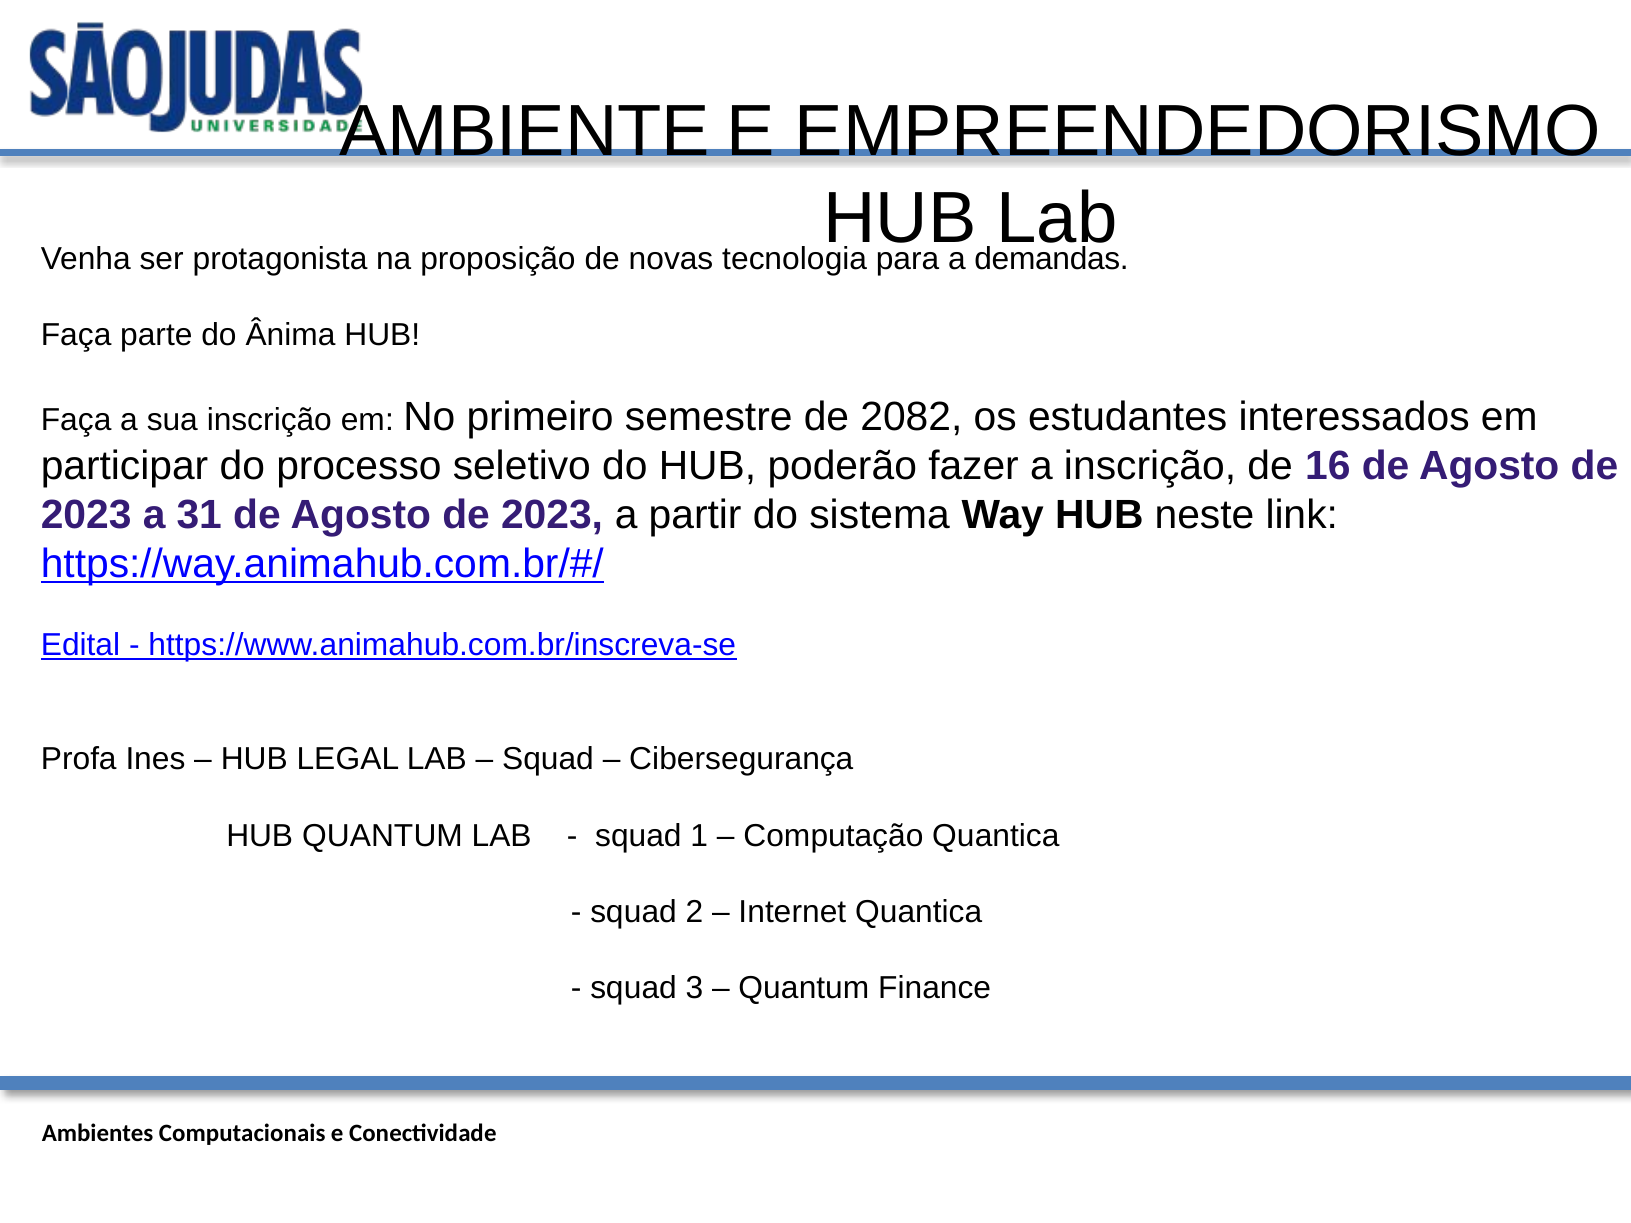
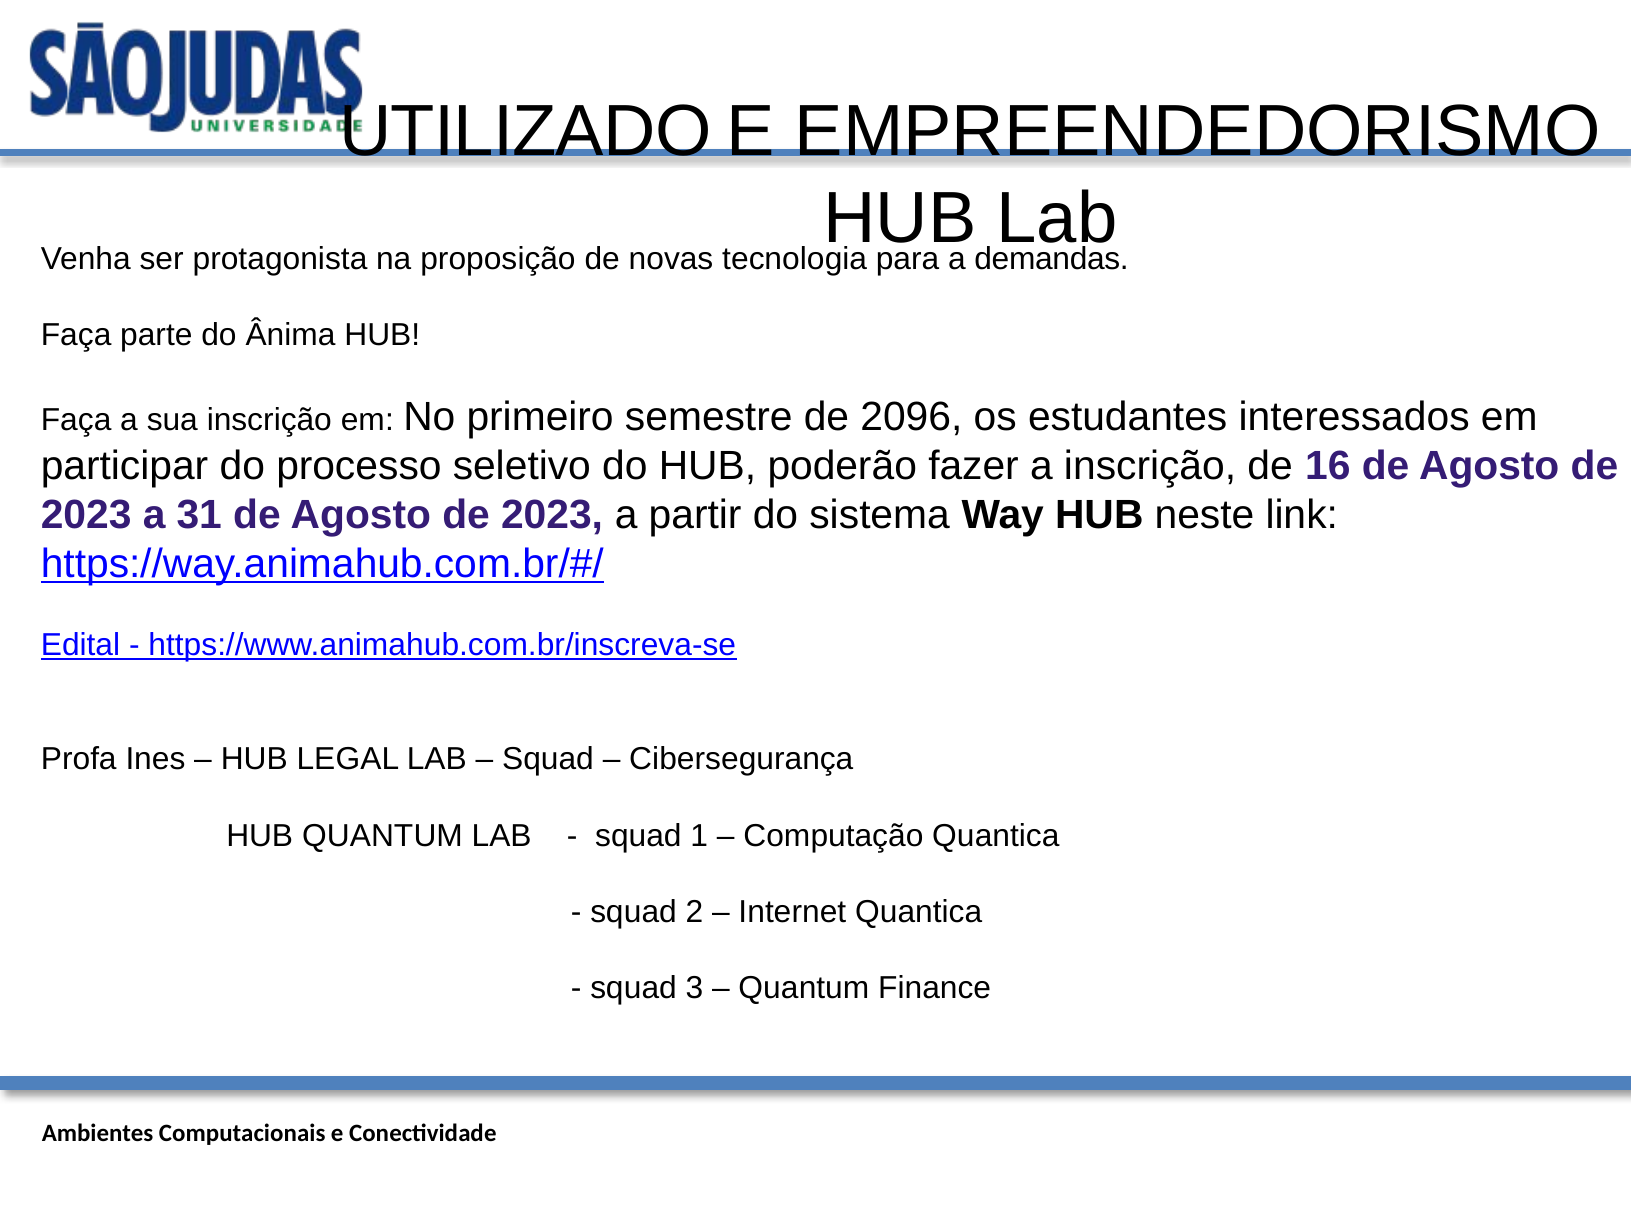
AMBIENTE: AMBIENTE -> UTILIZADO
2082: 2082 -> 2096
